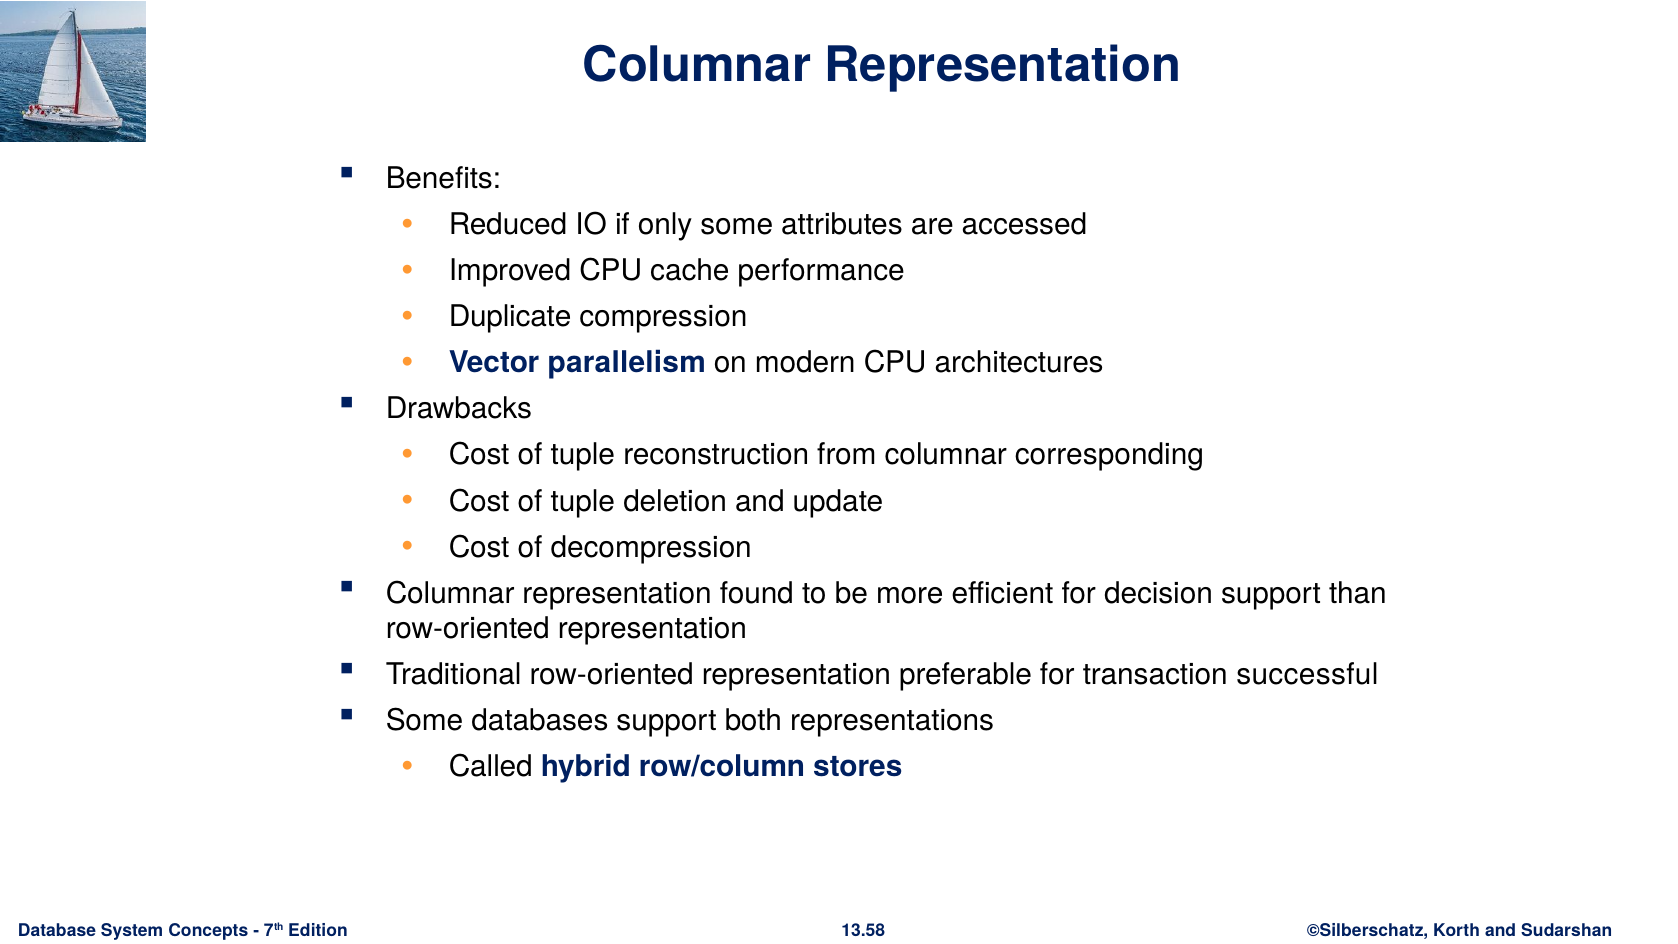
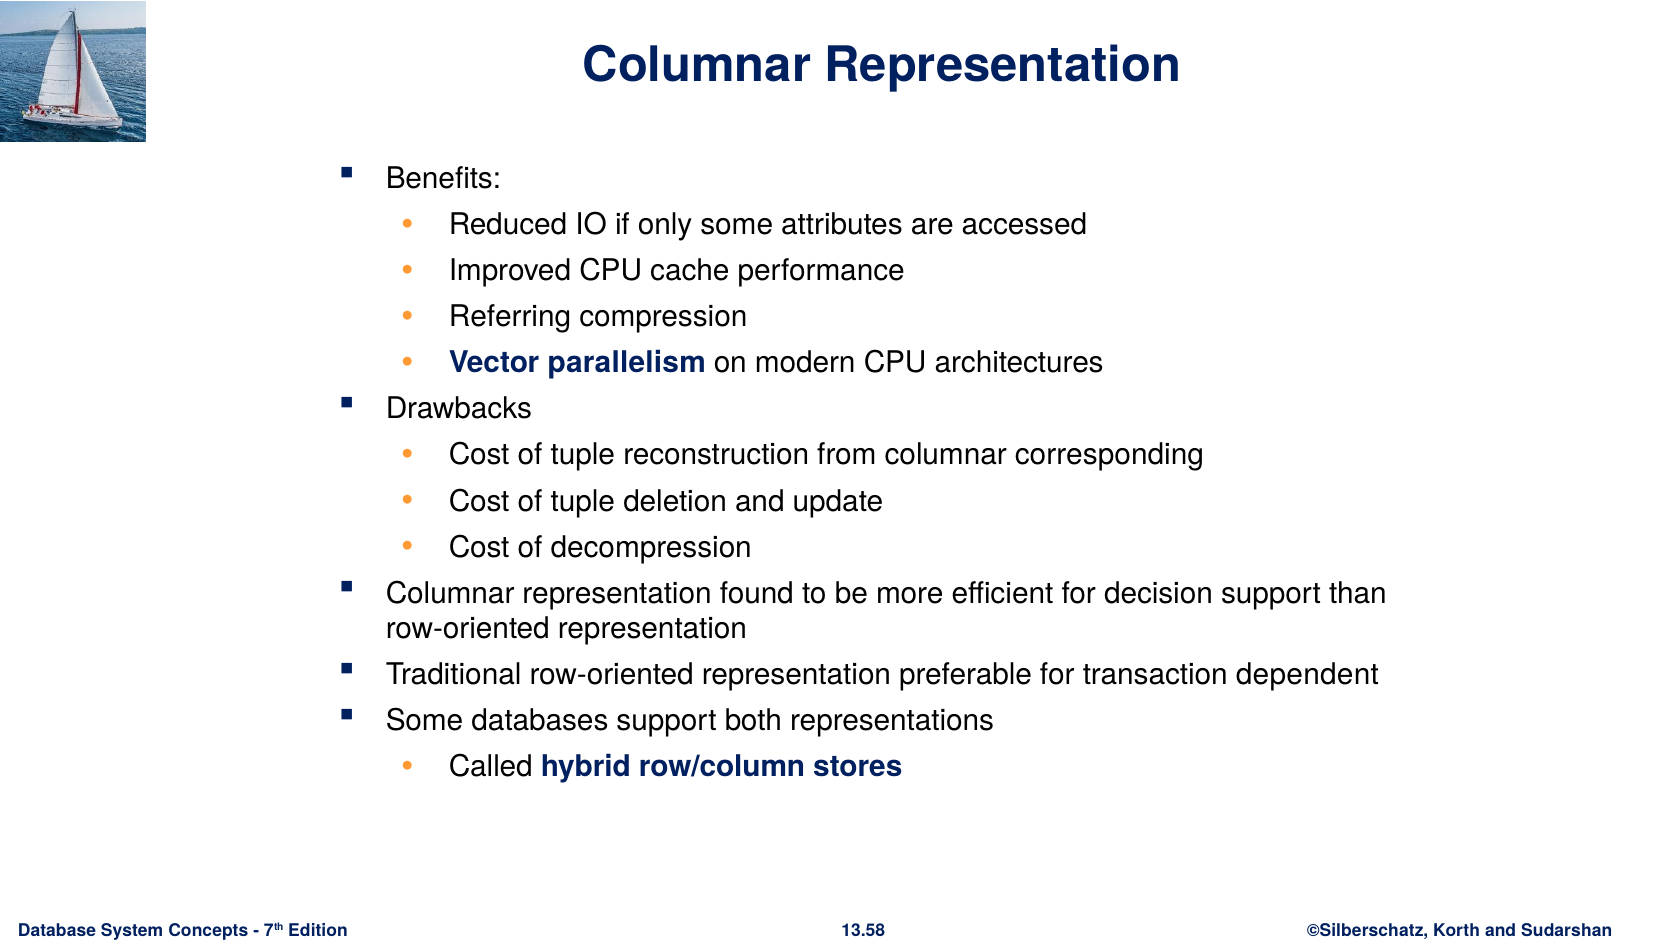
Duplicate: Duplicate -> Referring
successful: successful -> dependent
